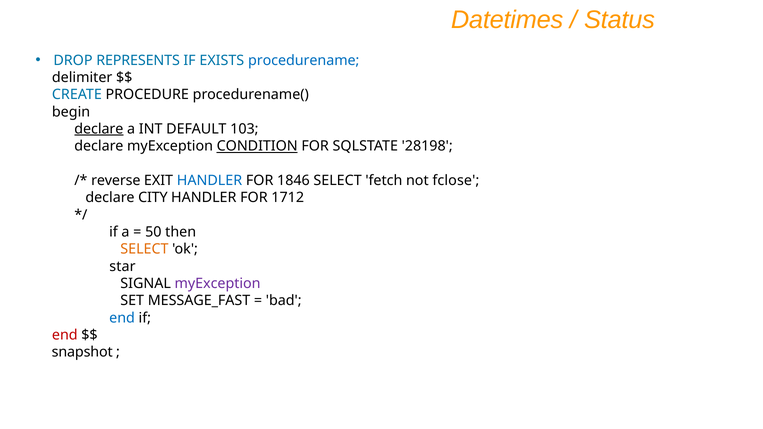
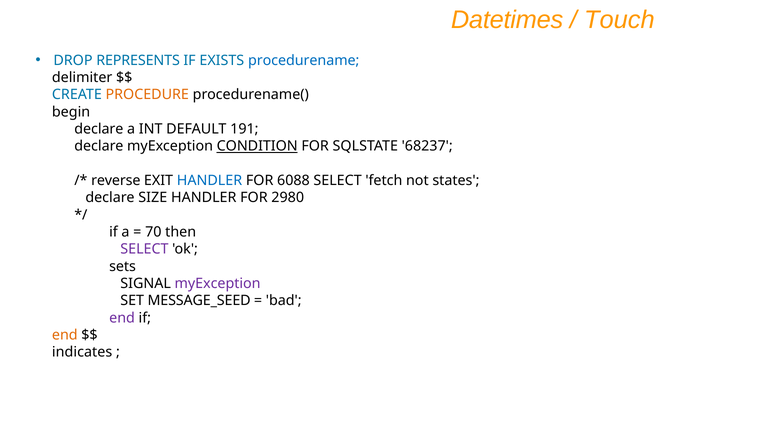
Status: Status -> Touch
PROCEDURE colour: black -> orange
declare at (99, 129) underline: present -> none
103: 103 -> 191
28198: 28198 -> 68237
1846: 1846 -> 6088
fclose: fclose -> states
CITY: CITY -> SIZE
1712: 1712 -> 2980
50: 50 -> 70
SELECT at (144, 249) colour: orange -> purple
star: star -> sets
MESSAGE_FAST: MESSAGE_FAST -> MESSAGE_SEED
end at (122, 318) colour: blue -> purple
end at (65, 335) colour: red -> orange
snapshot: snapshot -> indicates
